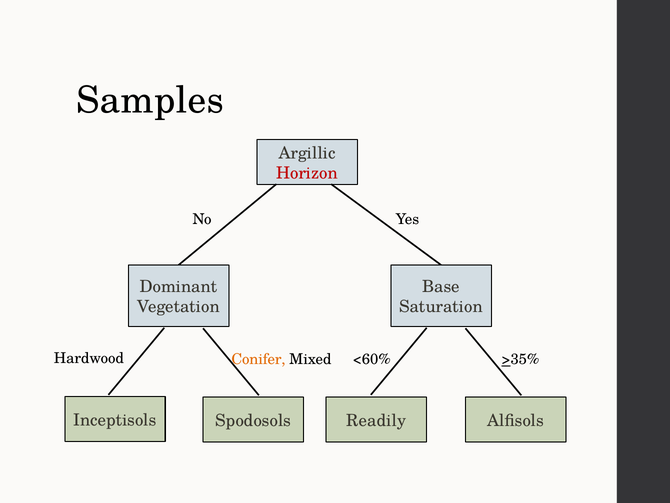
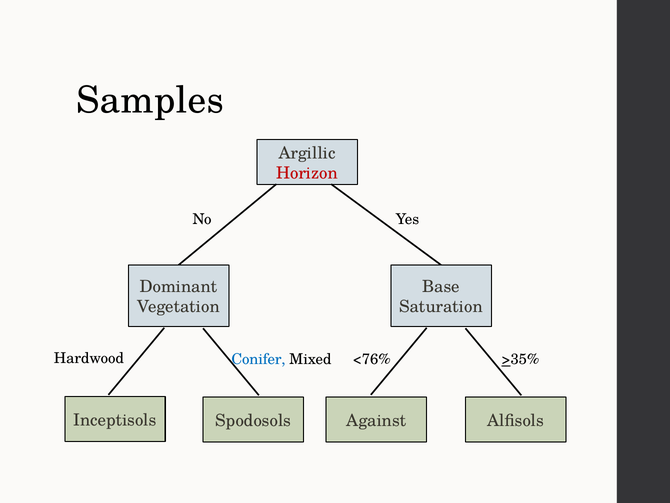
Conifer colour: orange -> blue
<60%: <60% -> <76%
Readily: Readily -> Against
